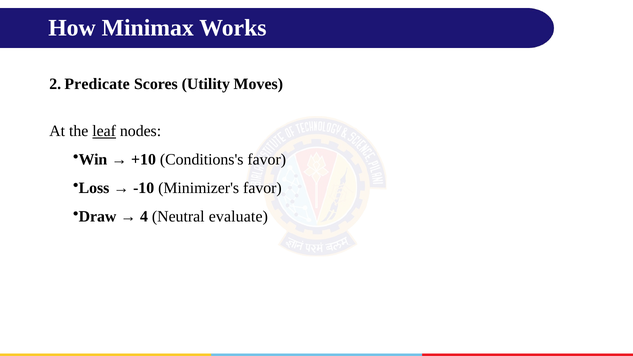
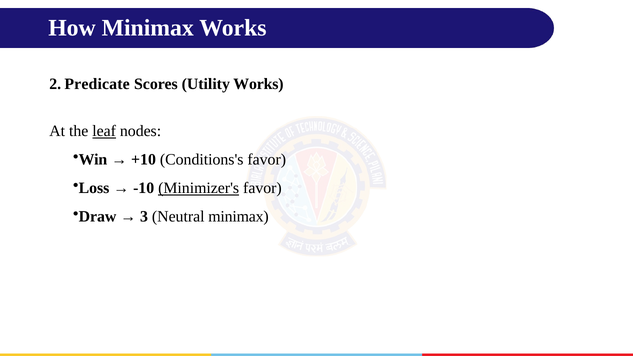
Utility Moves: Moves -> Works
Minimizer's underline: none -> present
4: 4 -> 3
Neutral evaluate: evaluate -> minimax
